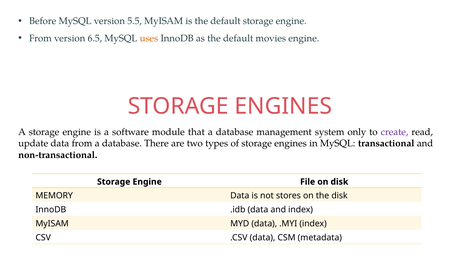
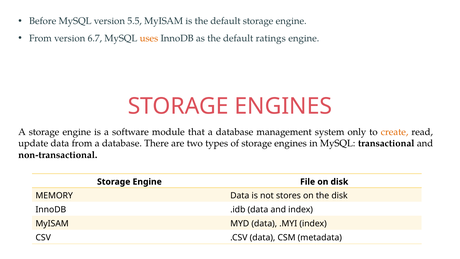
6.5: 6.5 -> 6.7
movies: movies -> ratings
create colour: purple -> orange
